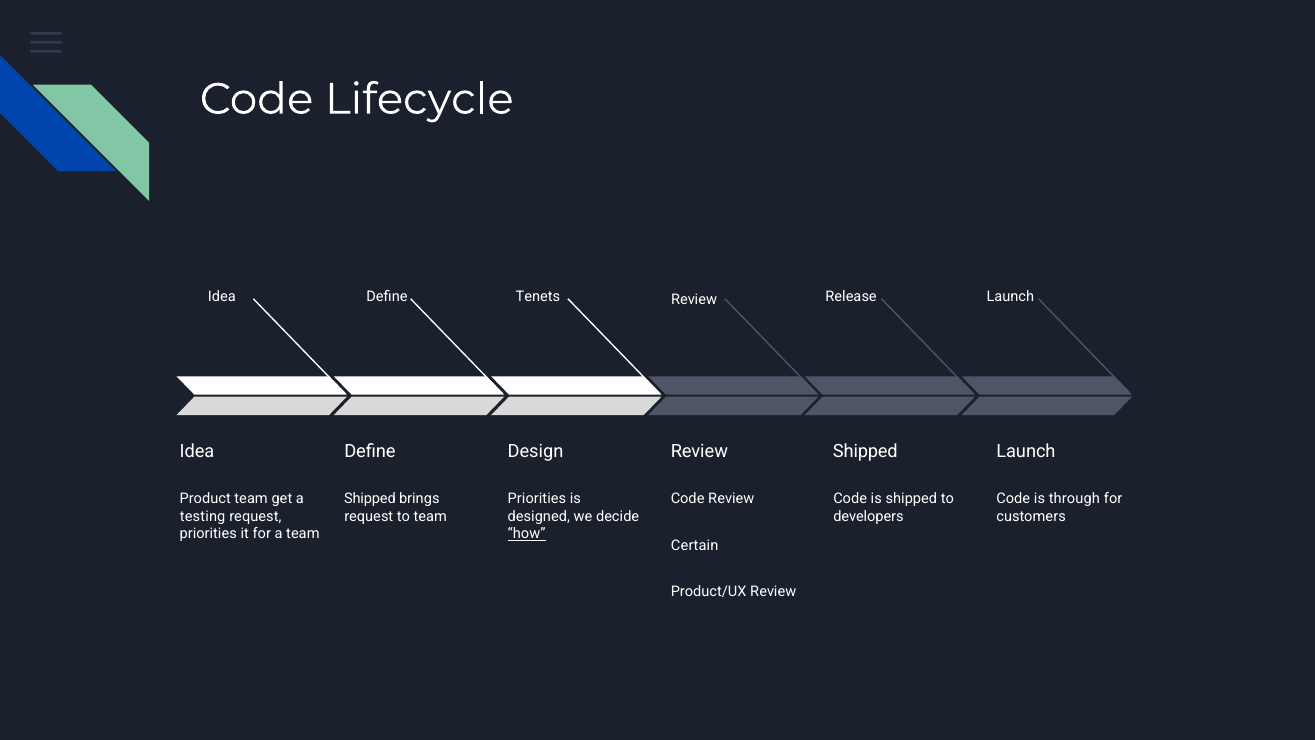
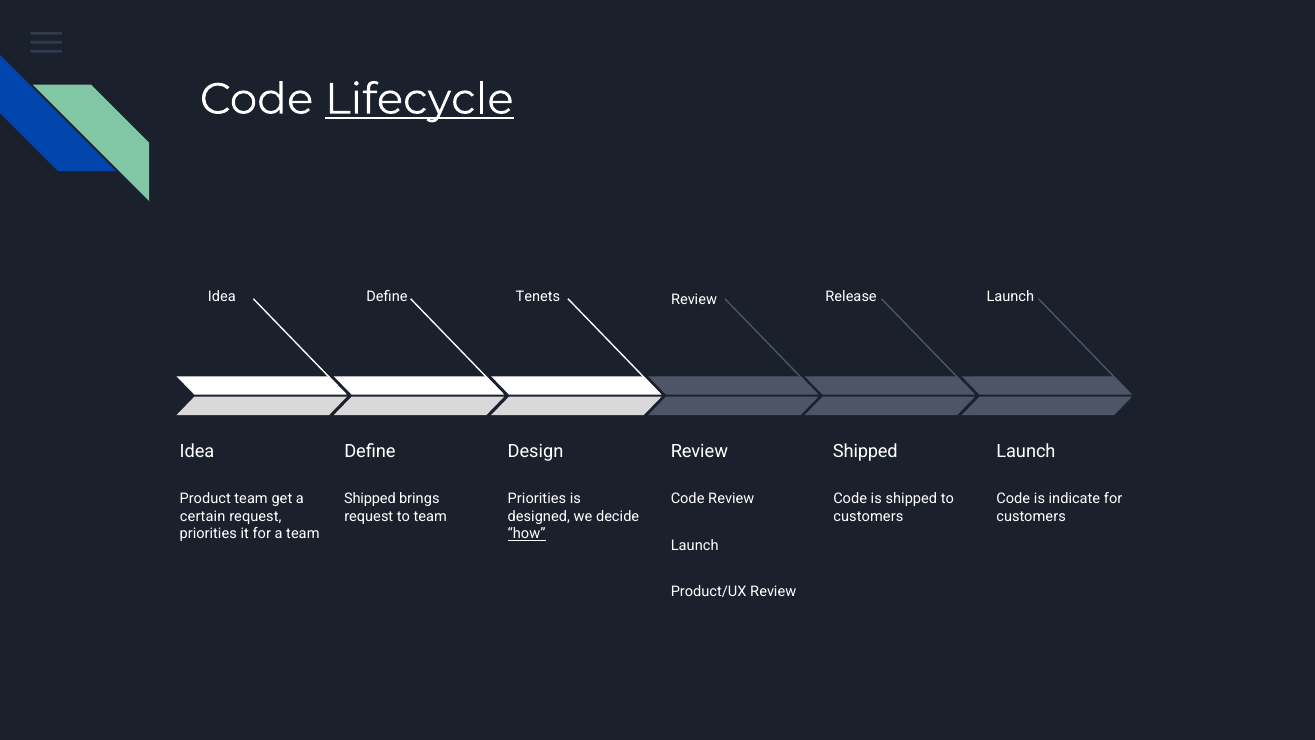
Lifecycle underline: none -> present
through: through -> indicate
testing: testing -> certain
developers at (868, 516): developers -> customers
Certain at (695, 545): Certain -> Launch
